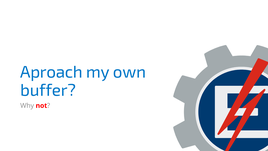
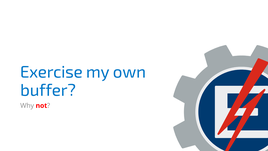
Aproach: Aproach -> Exercise
